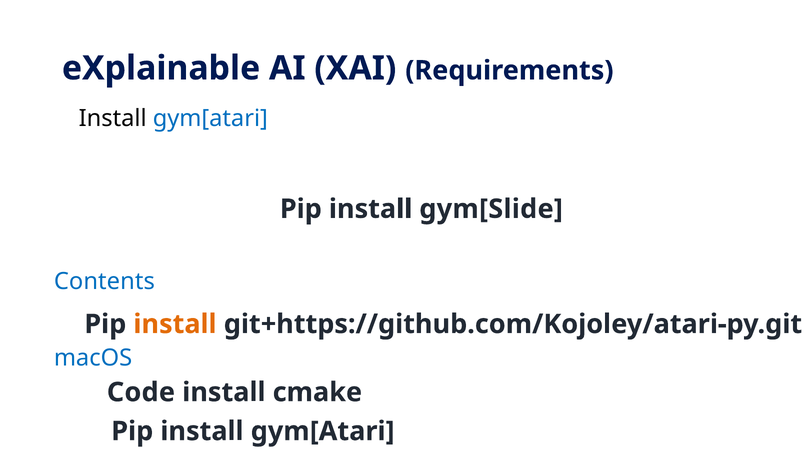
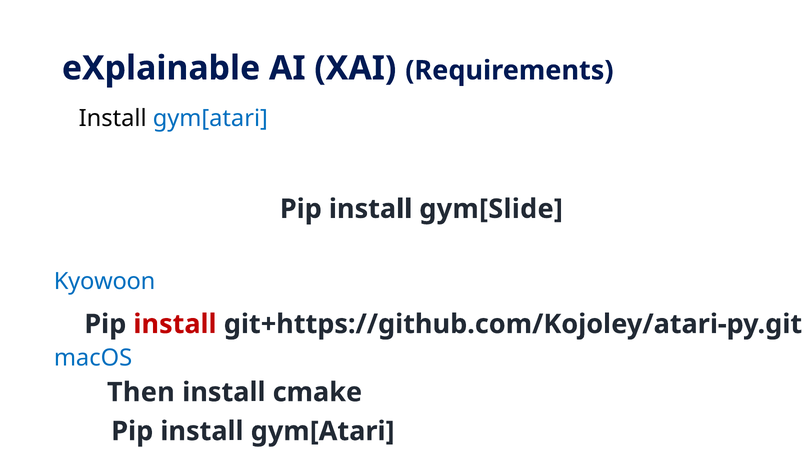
Contents: Contents -> Kyowoon
install at (175, 324) colour: orange -> red
Code: Code -> Then
